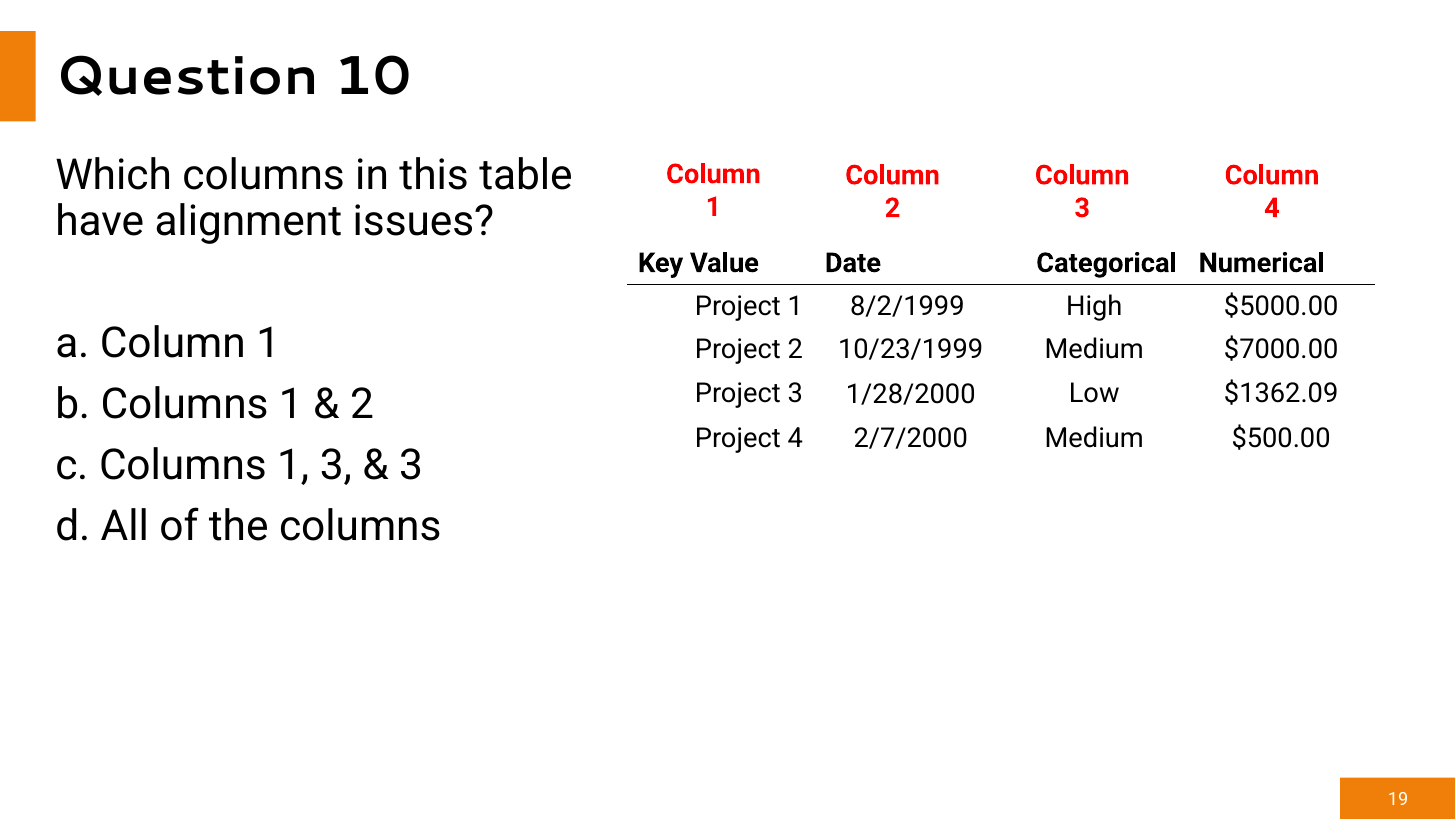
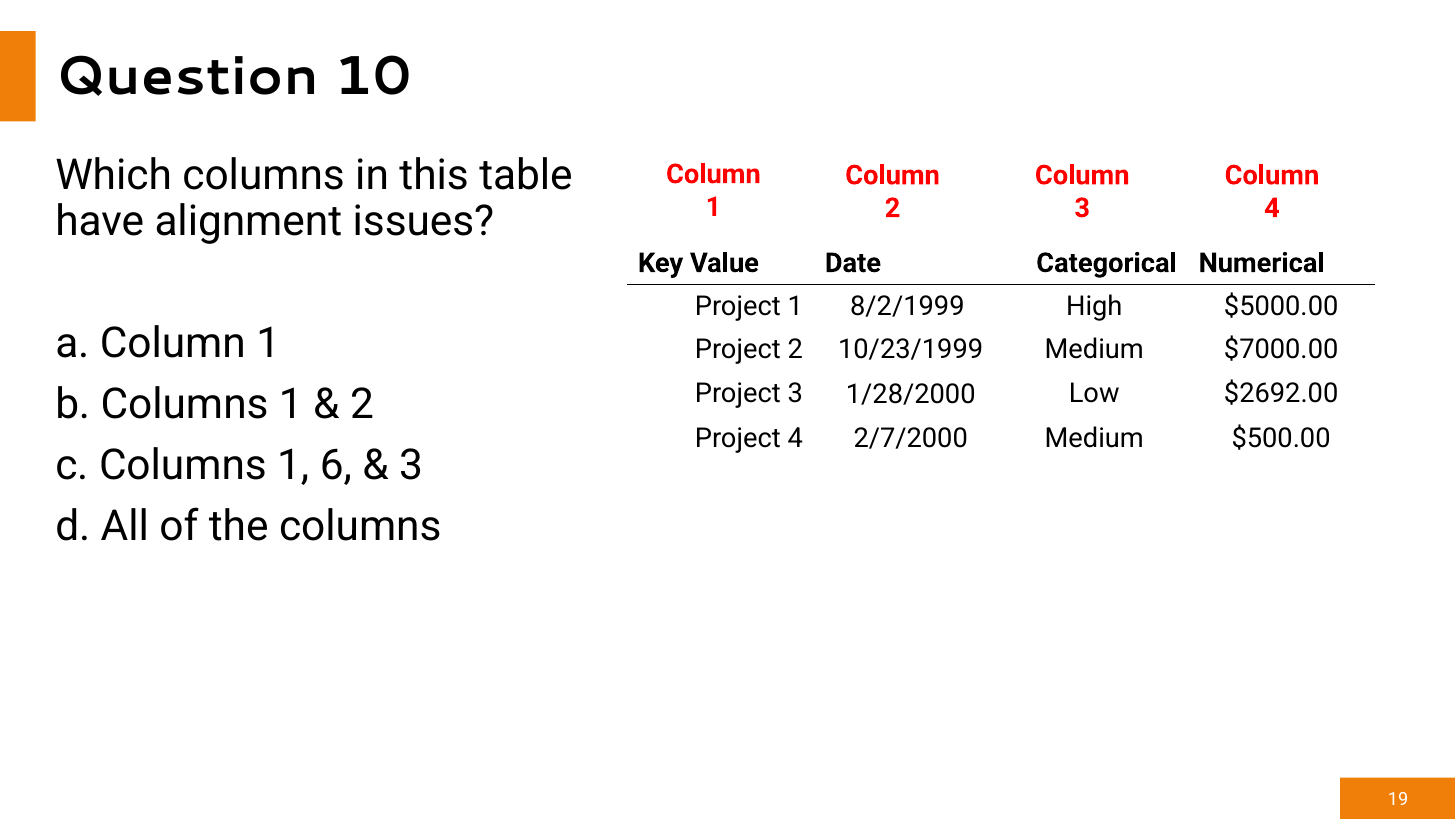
$1362.09: $1362.09 -> $2692.00
1 3: 3 -> 6
